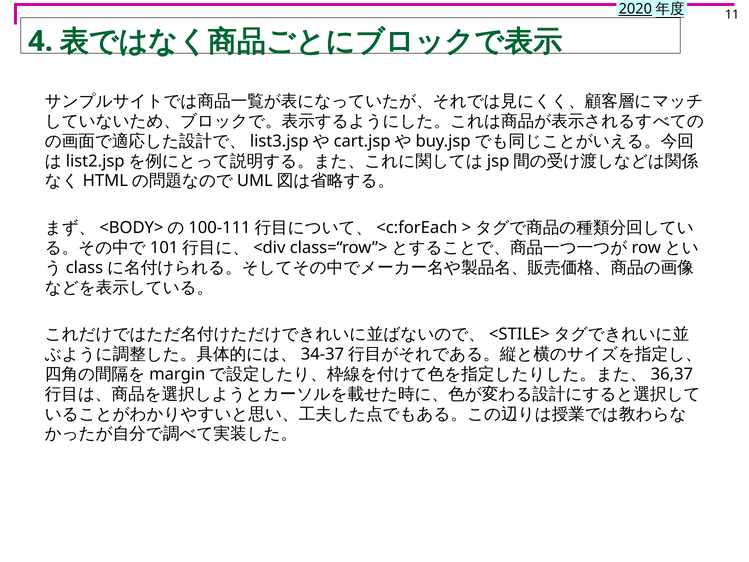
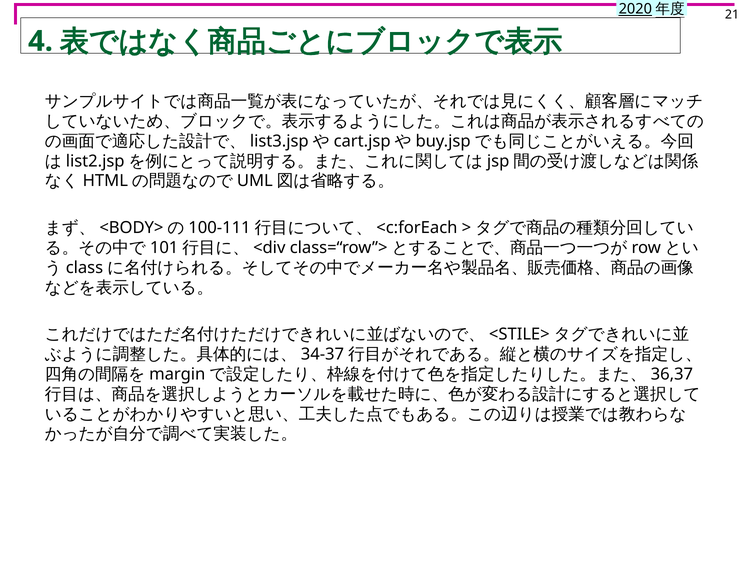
11: 11 -> 21
